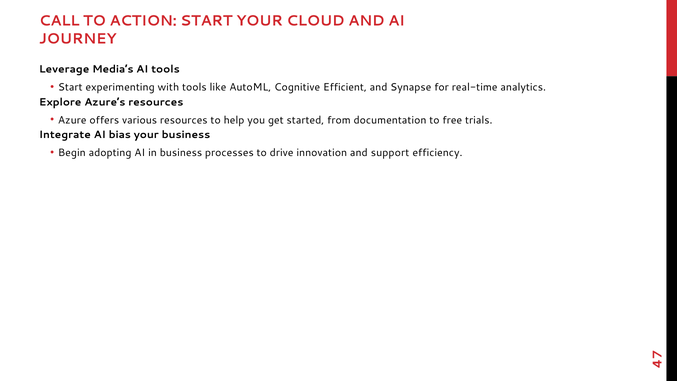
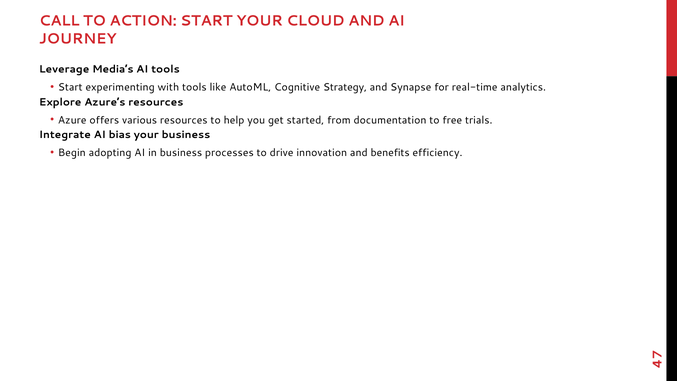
Efficient: Efficient -> Strategy
support: support -> benefits
